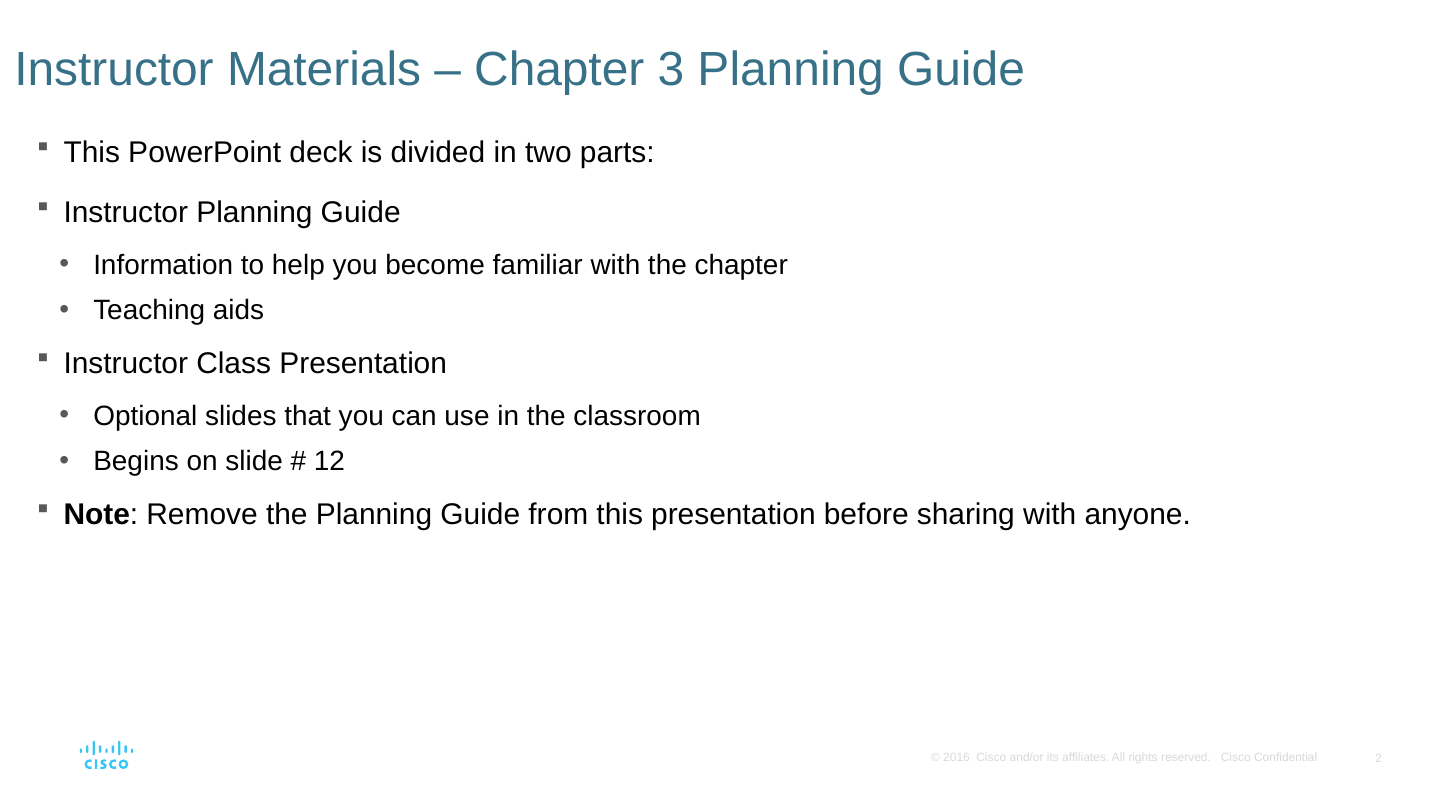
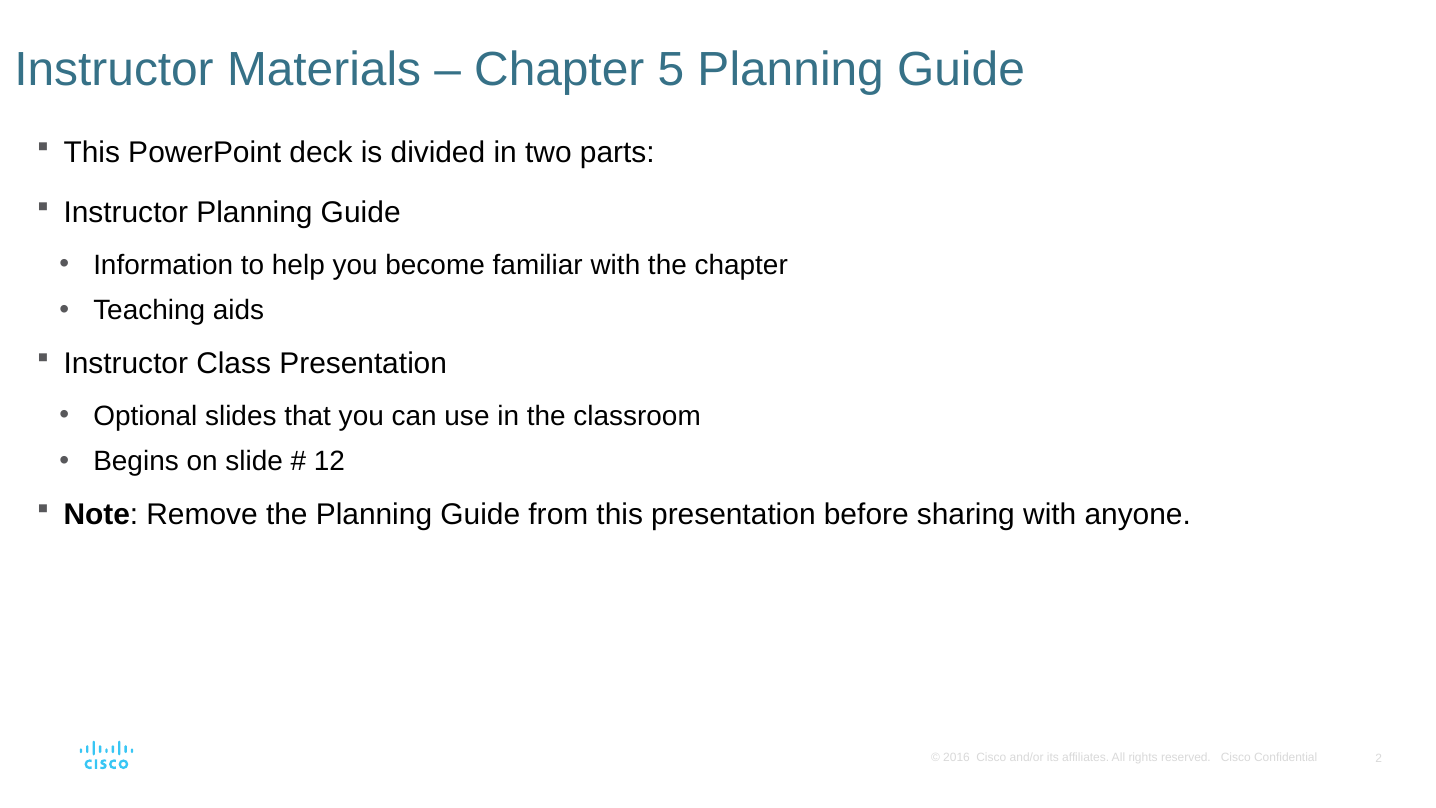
3: 3 -> 5
